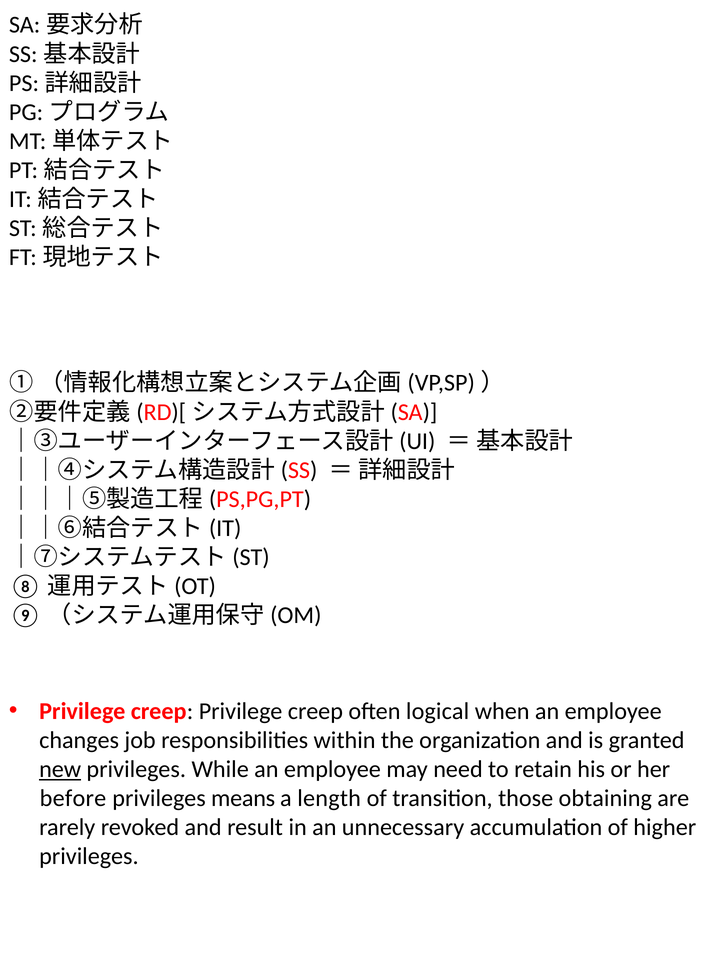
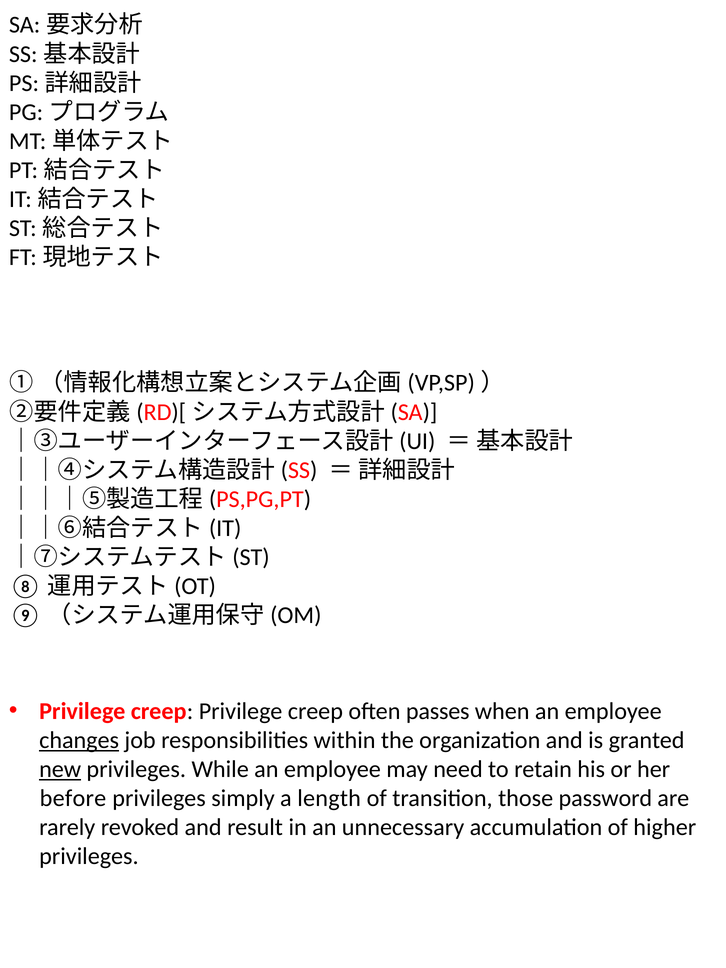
logical: logical -> passes
changes underline: none -> present
means: means -> simply
obtaining: obtaining -> password
